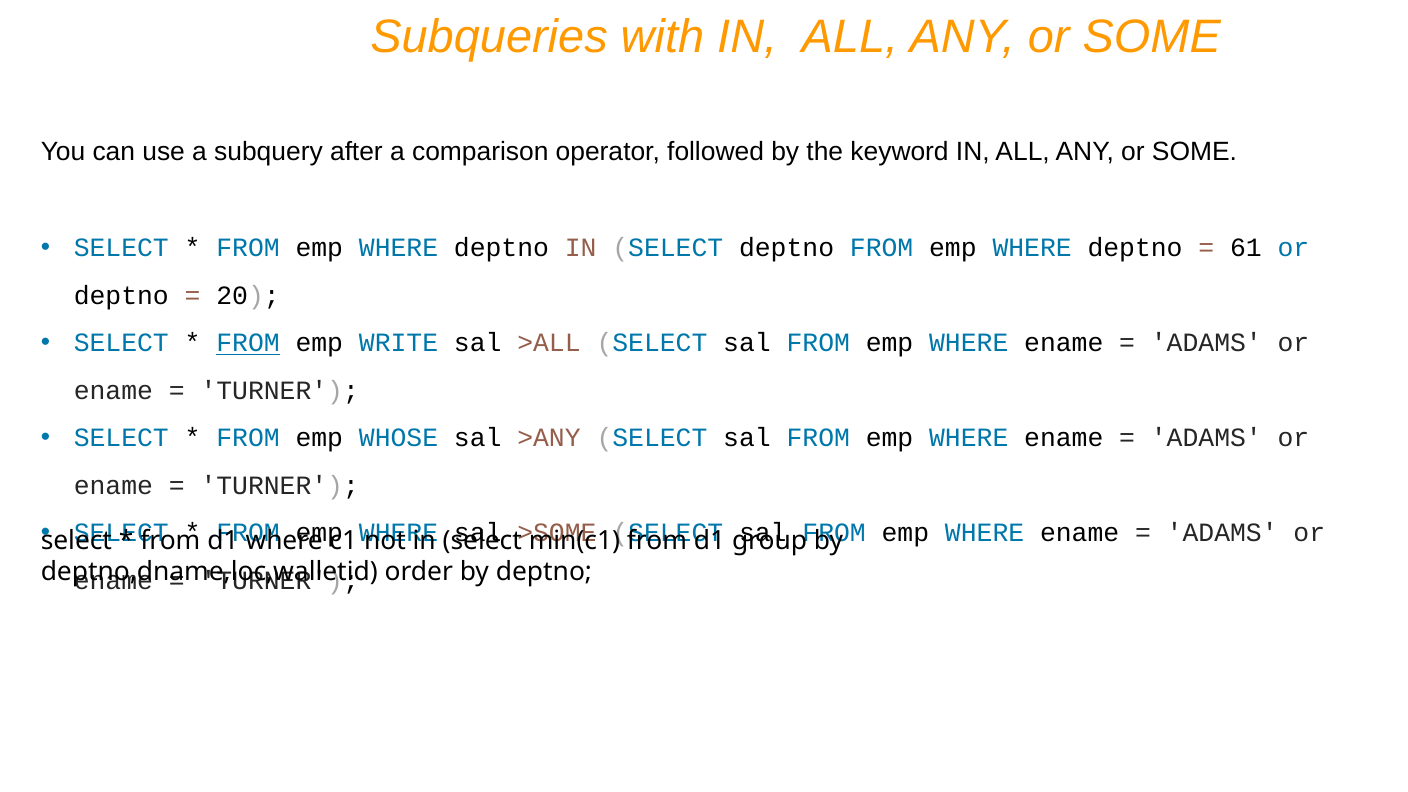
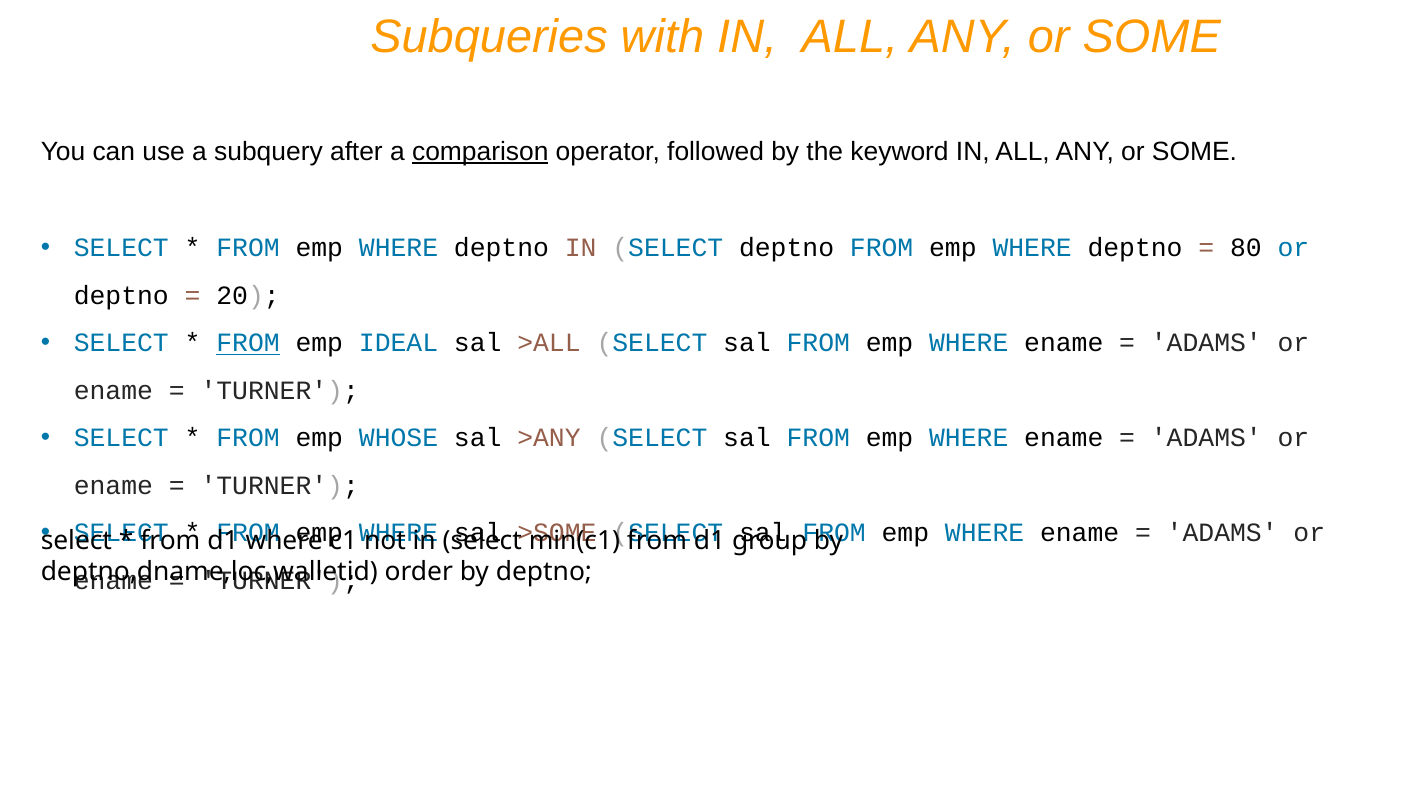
comparison underline: none -> present
61: 61 -> 80
WRITE: WRITE -> IDEAL
